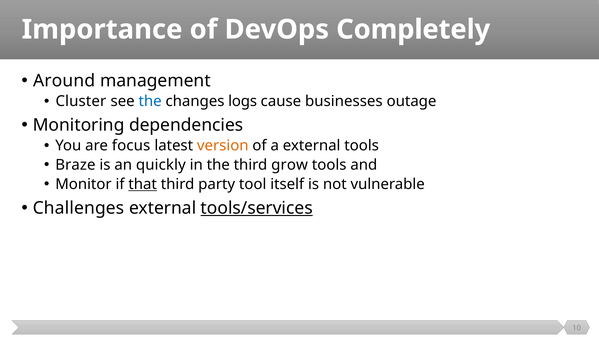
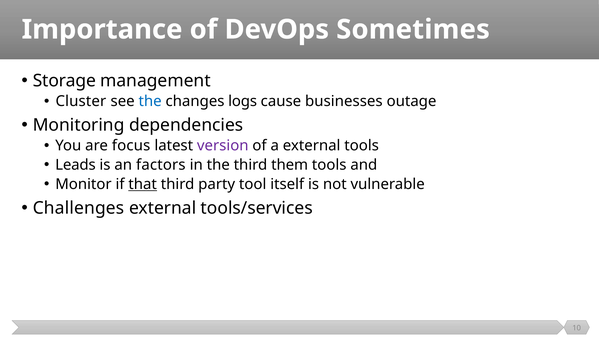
Completely: Completely -> Sometimes
Around: Around -> Storage
version colour: orange -> purple
Braze: Braze -> Leads
quickly: quickly -> factors
grow: grow -> them
tools/services underline: present -> none
